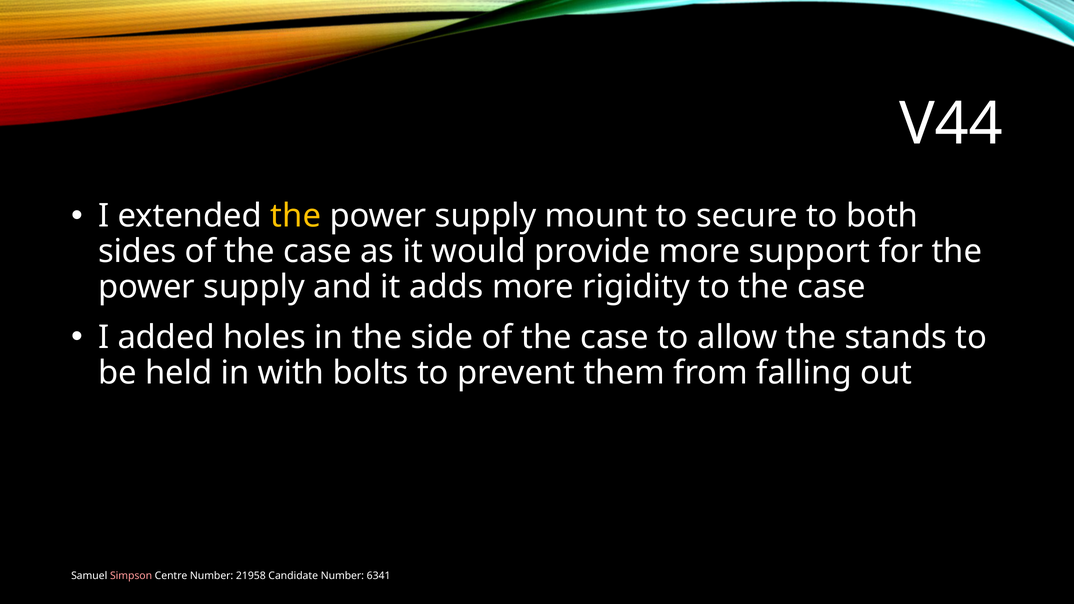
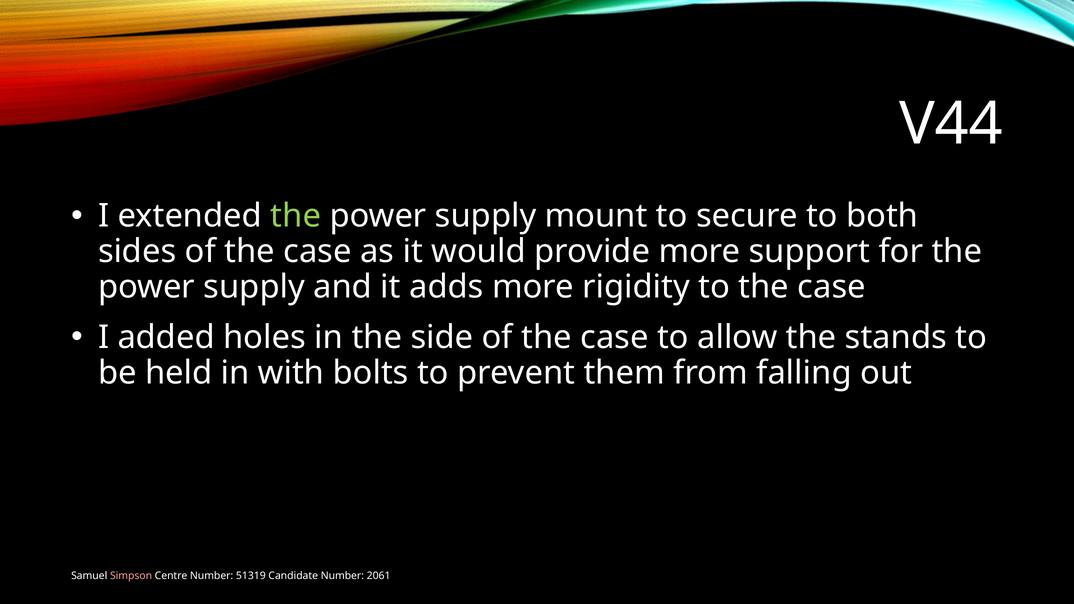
the at (296, 216) colour: yellow -> light green
21958: 21958 -> 51319
6341: 6341 -> 2061
